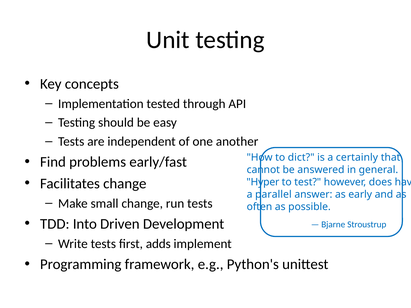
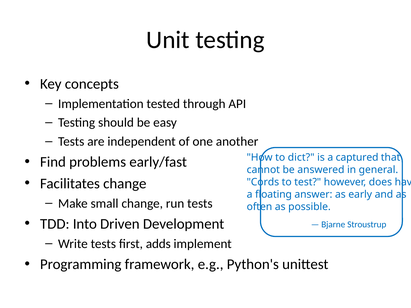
certainly: certainly -> captured
Hyper: Hyper -> Cords
parallel: parallel -> floating
